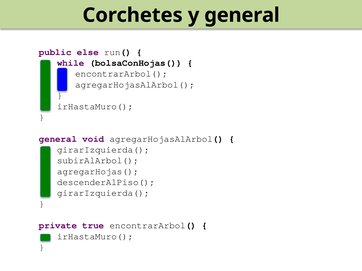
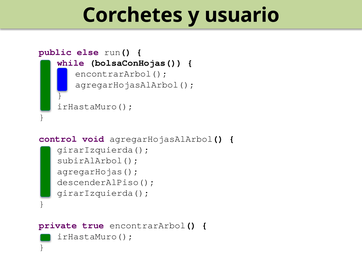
y general: general -> usuario
general at (58, 139): general -> control
